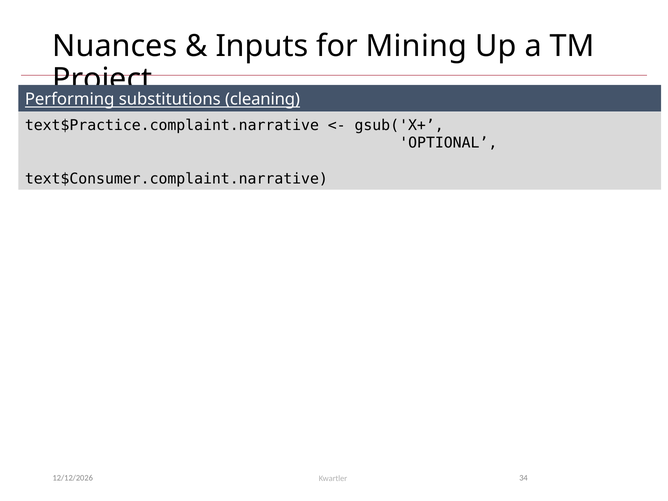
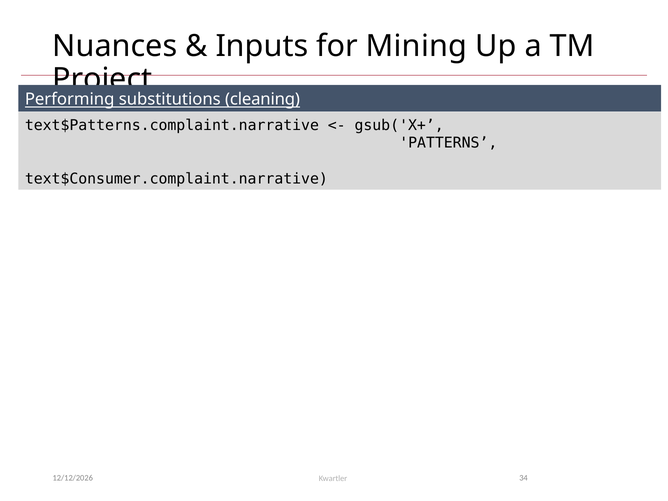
text$Practice.complaint.narrative: text$Practice.complaint.narrative -> text$Patterns.complaint.narrative
OPTIONAL: OPTIONAL -> PATTERNS
